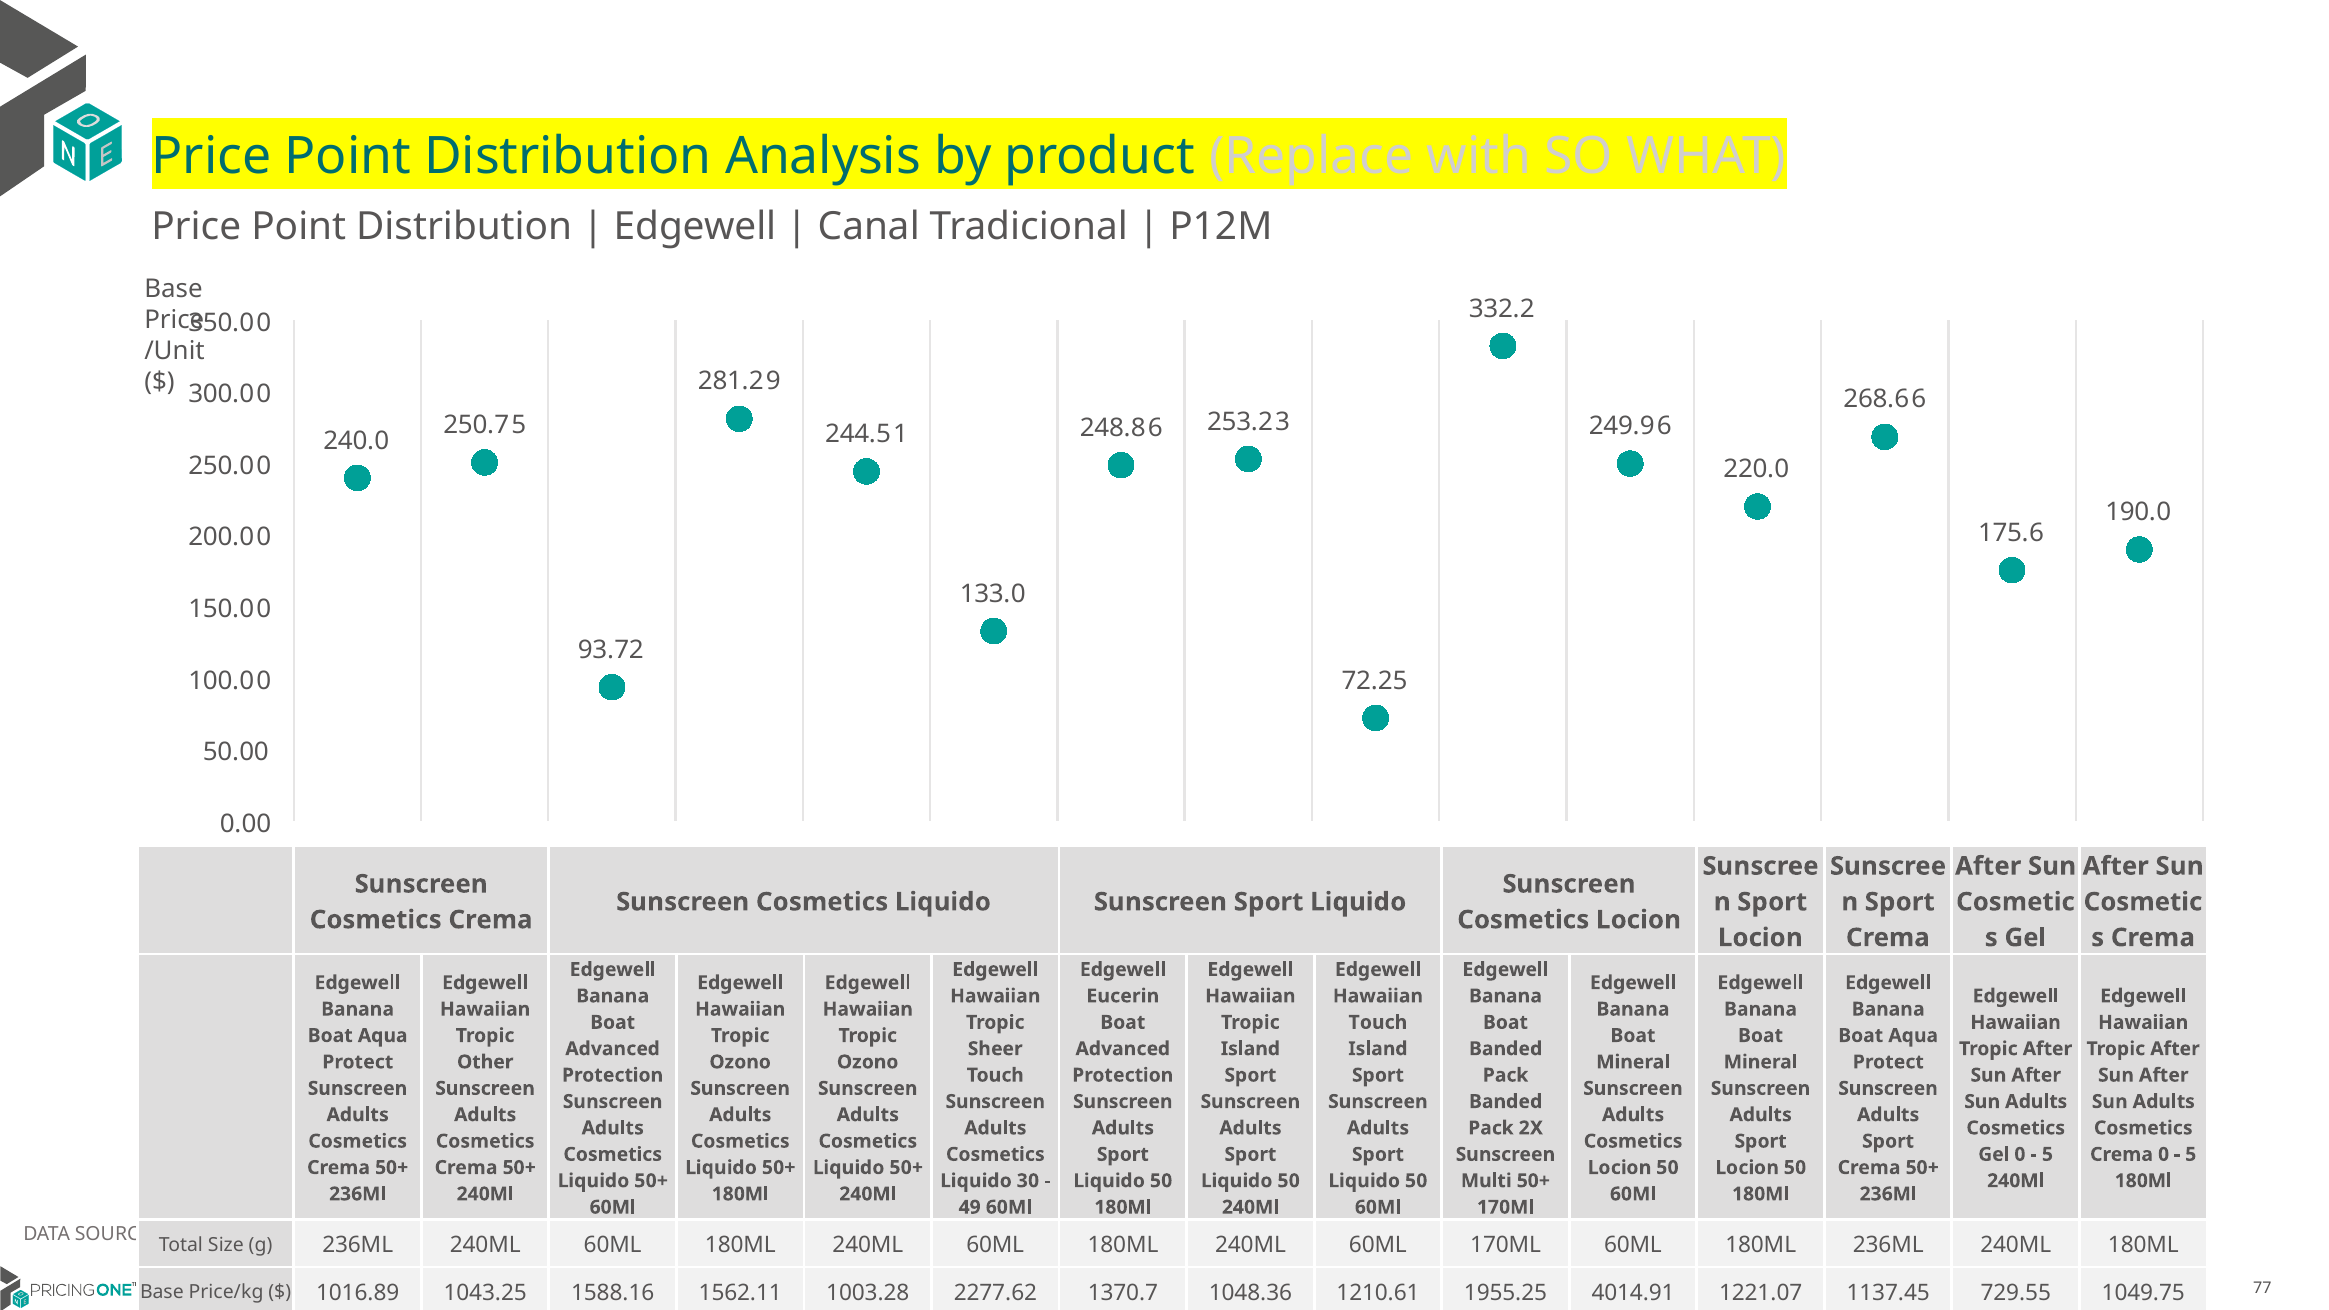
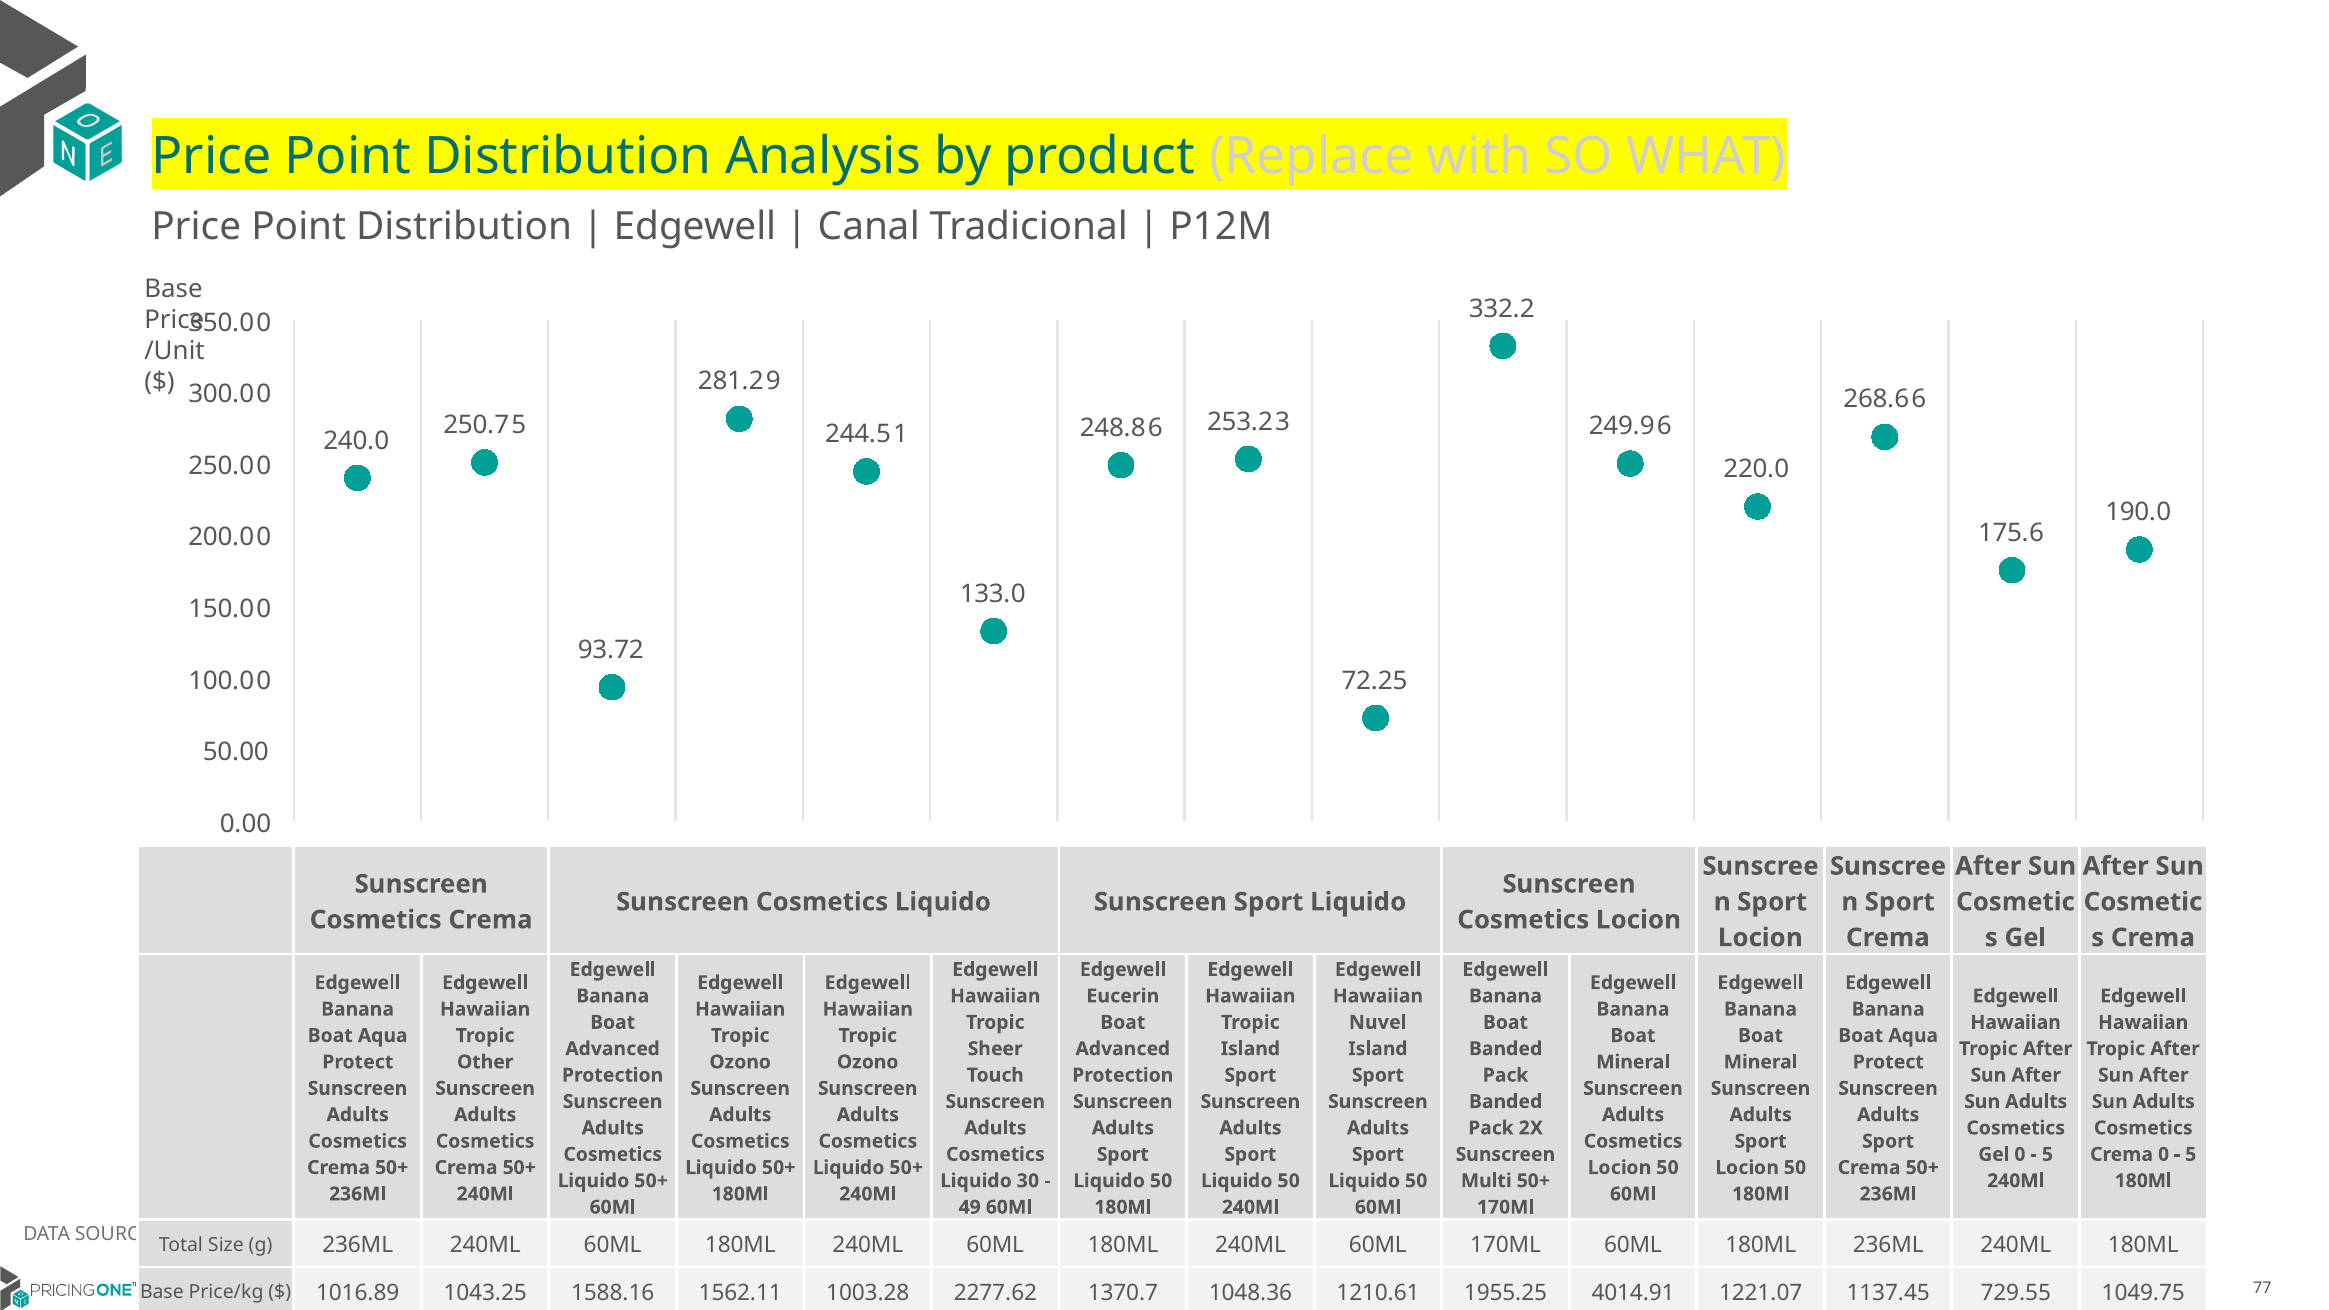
Touch at (1378, 1022): Touch -> Nuvel
